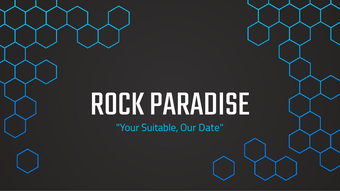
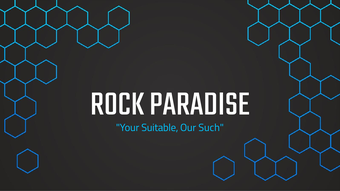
Date: Date -> Such
